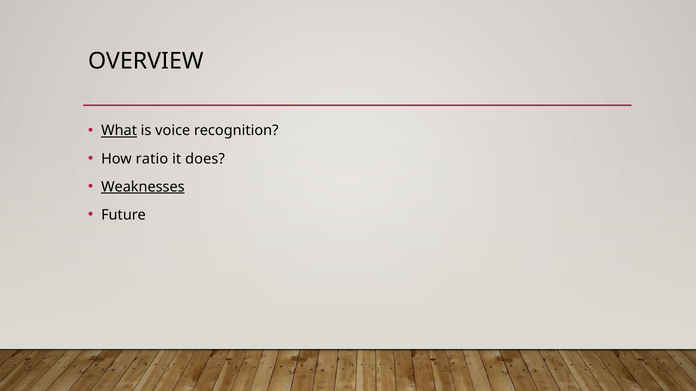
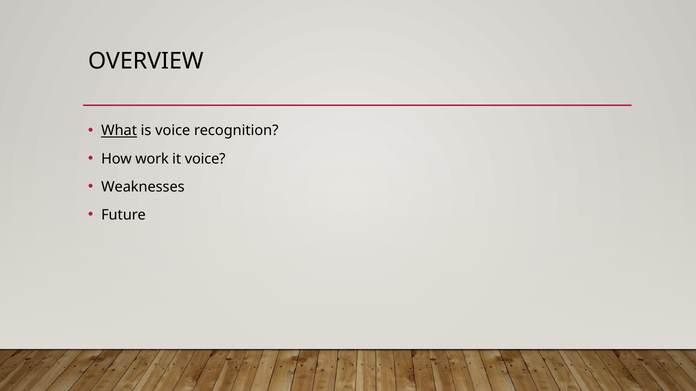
ratio: ratio -> work
it does: does -> voice
Weaknesses underline: present -> none
